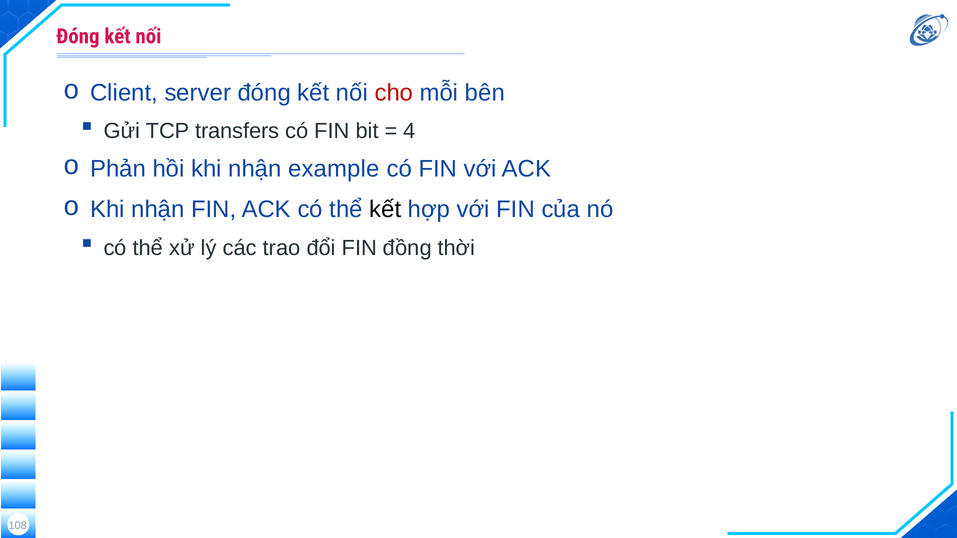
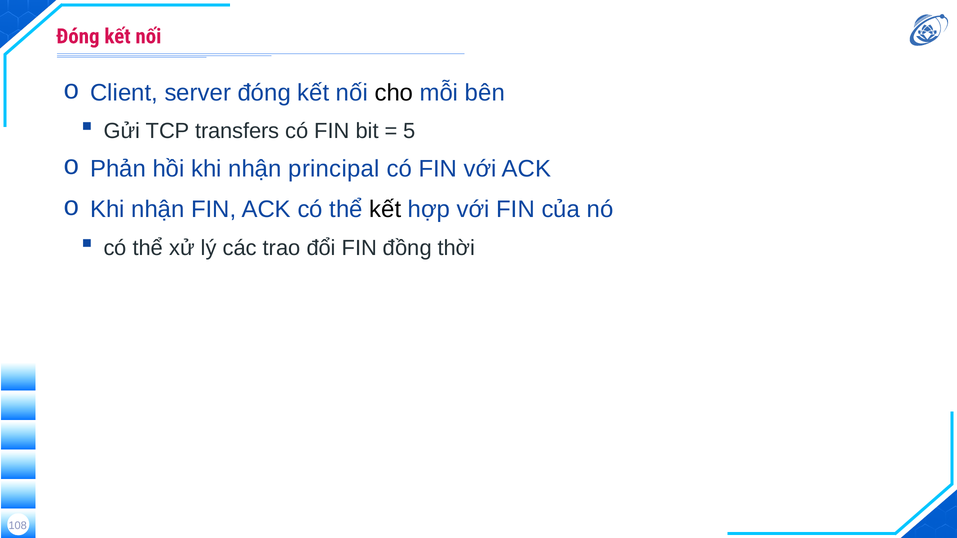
cho colour: red -> black
4: 4 -> 5
example: example -> principal
